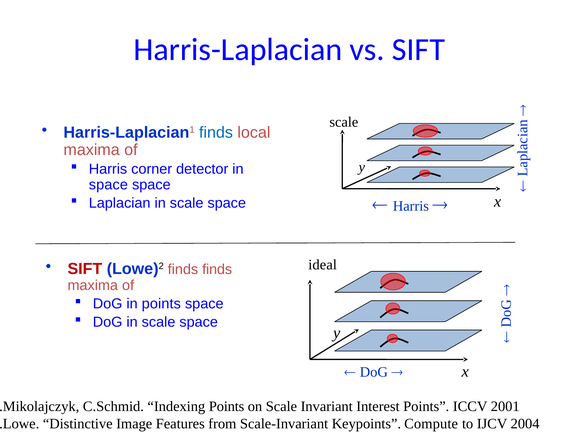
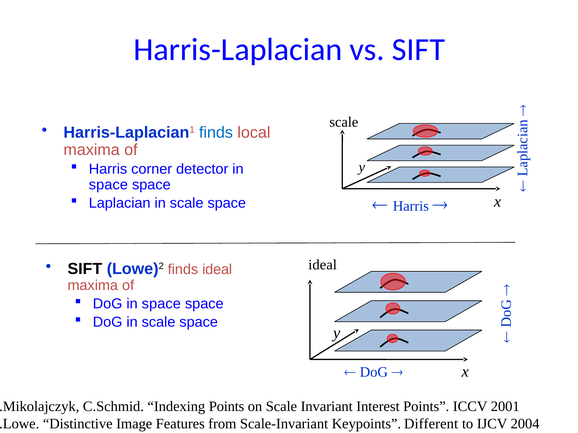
SIFT at (85, 269) colour: red -> black
finds finds: finds -> ideal
DoG in points: points -> space
Compute: Compute -> Different
